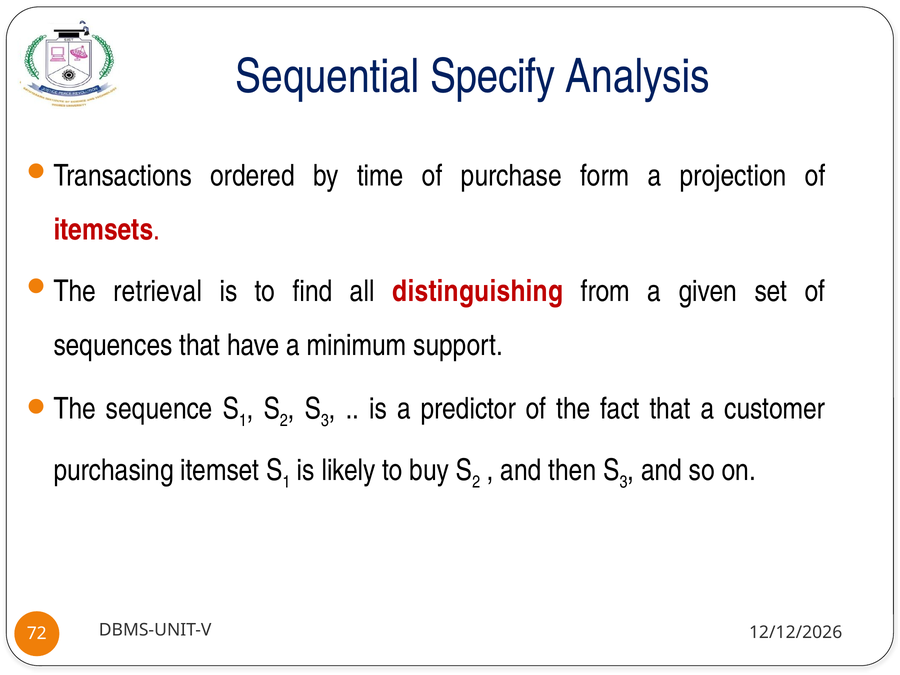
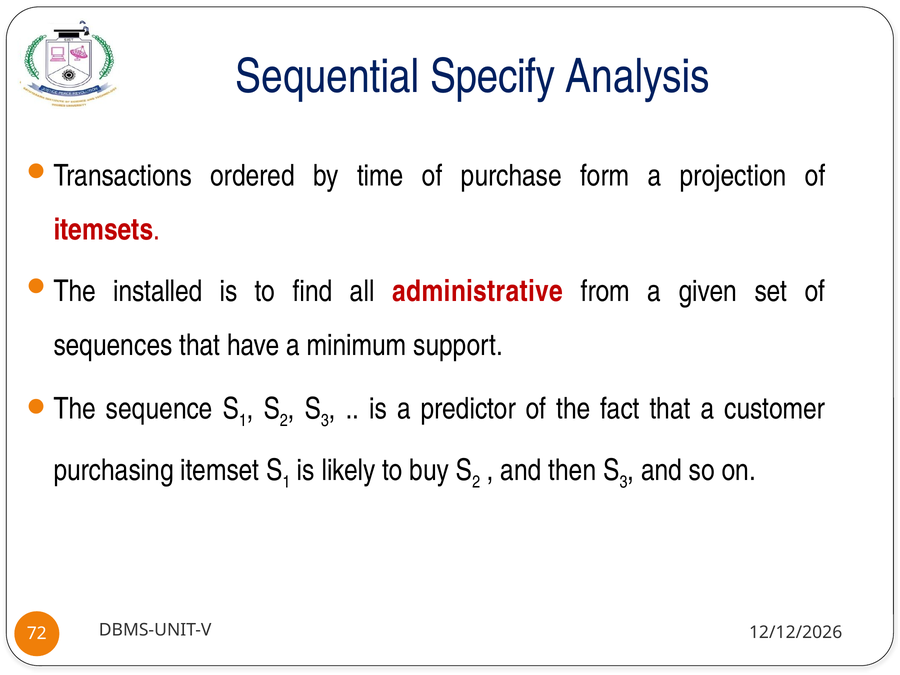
retrieval: retrieval -> installed
distinguishing: distinguishing -> administrative
